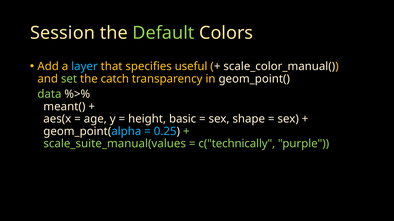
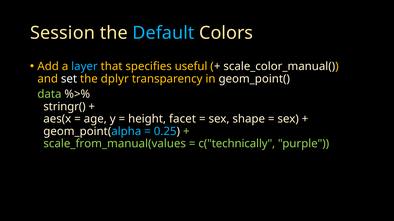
Default colour: light green -> light blue
set colour: light green -> white
catch: catch -> dplyr
meant(: meant( -> stringr(
basic: basic -> facet
scale_suite_manual(values: scale_suite_manual(values -> scale_from_manual(values
